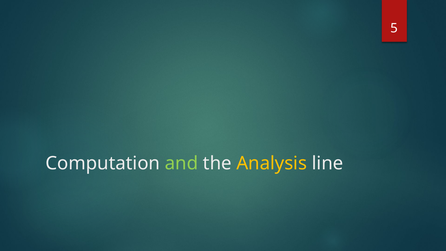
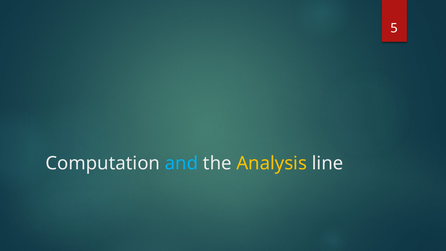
and colour: light green -> light blue
